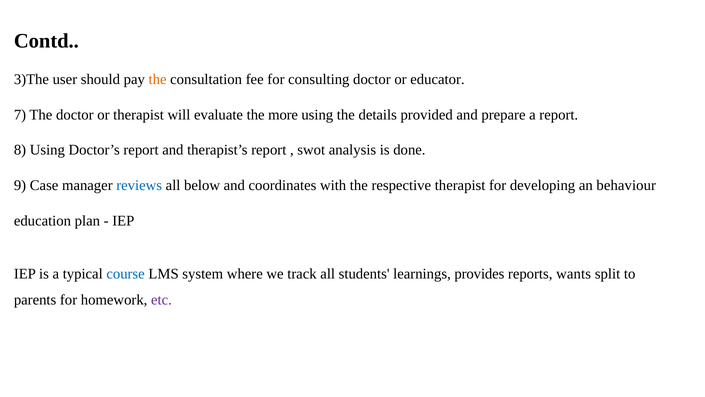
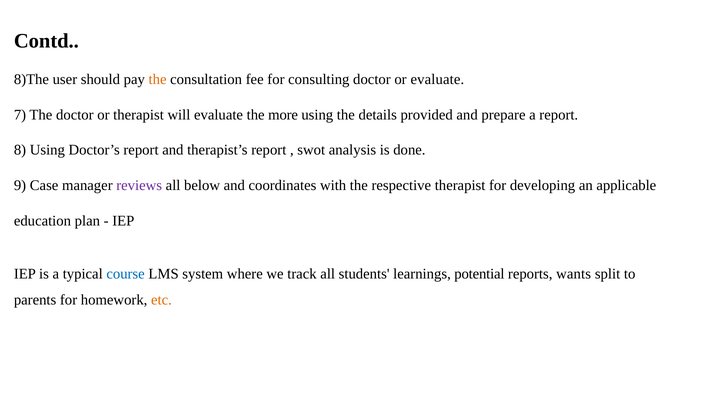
3)The: 3)The -> 8)The
or educator: educator -> evaluate
reviews colour: blue -> purple
behaviour: behaviour -> applicable
provides: provides -> potential
etc colour: purple -> orange
